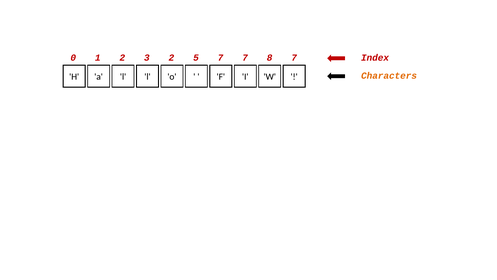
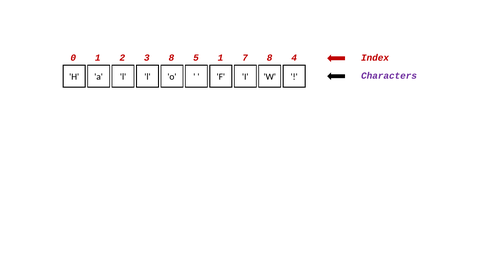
2 2: 2 -> 8
1 7: 7 -> 1
8 7: 7 -> 4
Characters colour: orange -> purple
